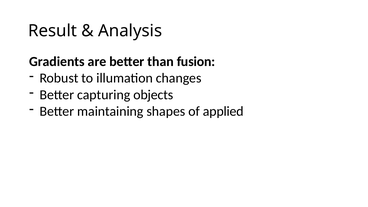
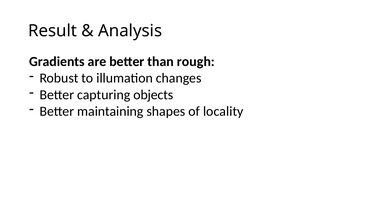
fusion: fusion -> rough
applied: applied -> locality
